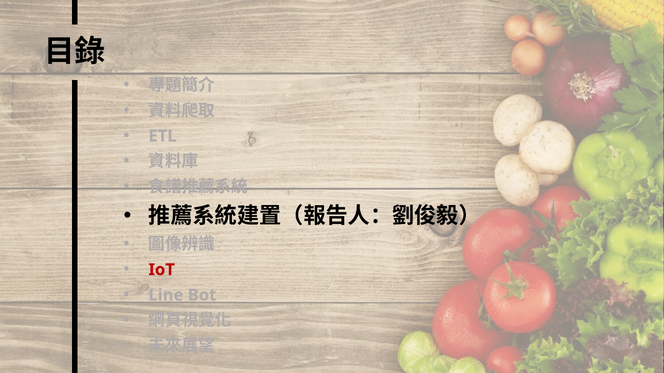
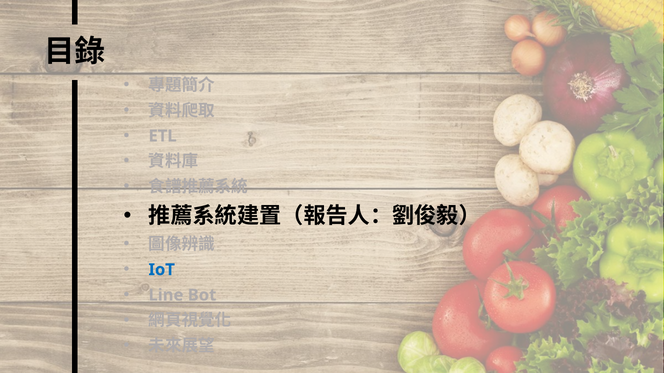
IoT colour: red -> blue
